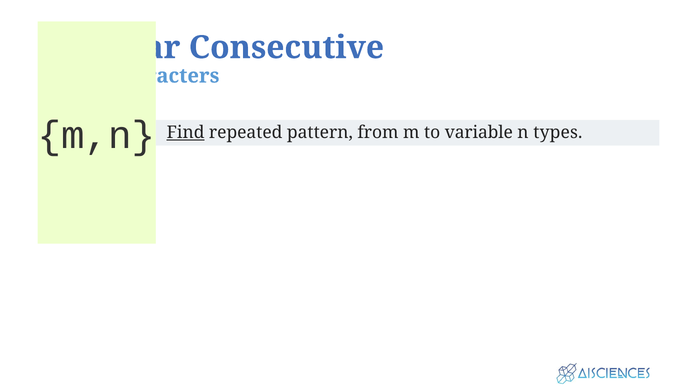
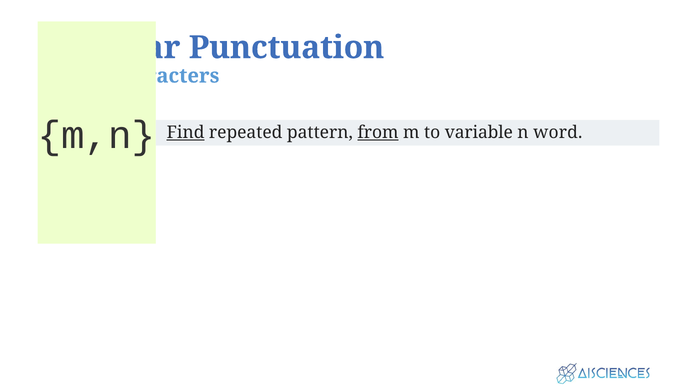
Consecutive: Consecutive -> Punctuation
from underline: none -> present
types: types -> word
